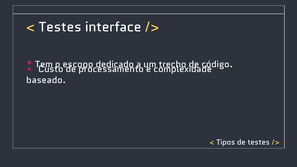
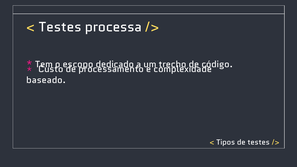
interface: interface -> processa
